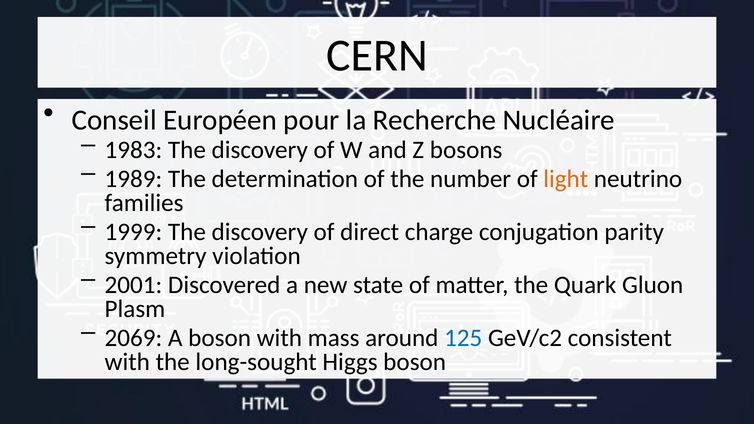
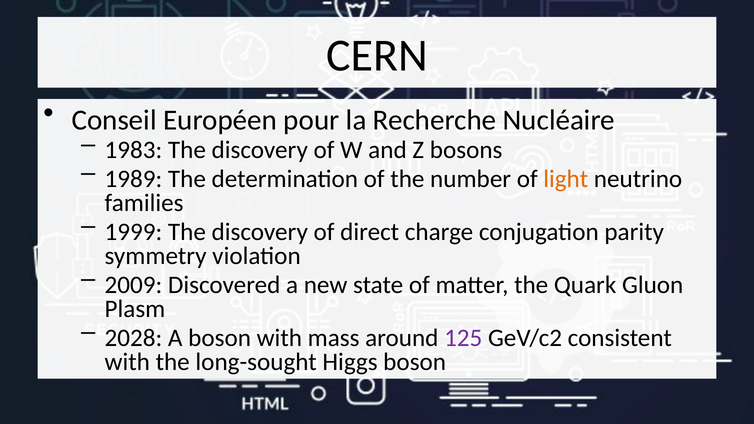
2001: 2001 -> 2009
2069: 2069 -> 2028
125 colour: blue -> purple
